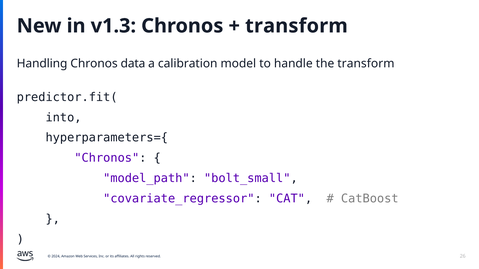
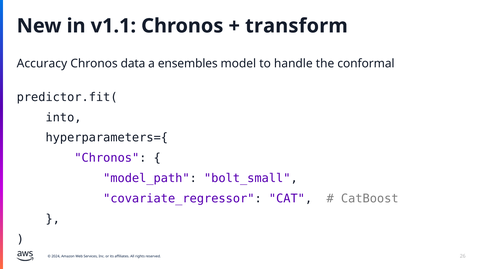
v1.3: v1.3 -> v1.1
Handling: Handling -> Accuracy
calibration: calibration -> ensembles
the transform: transform -> conformal
